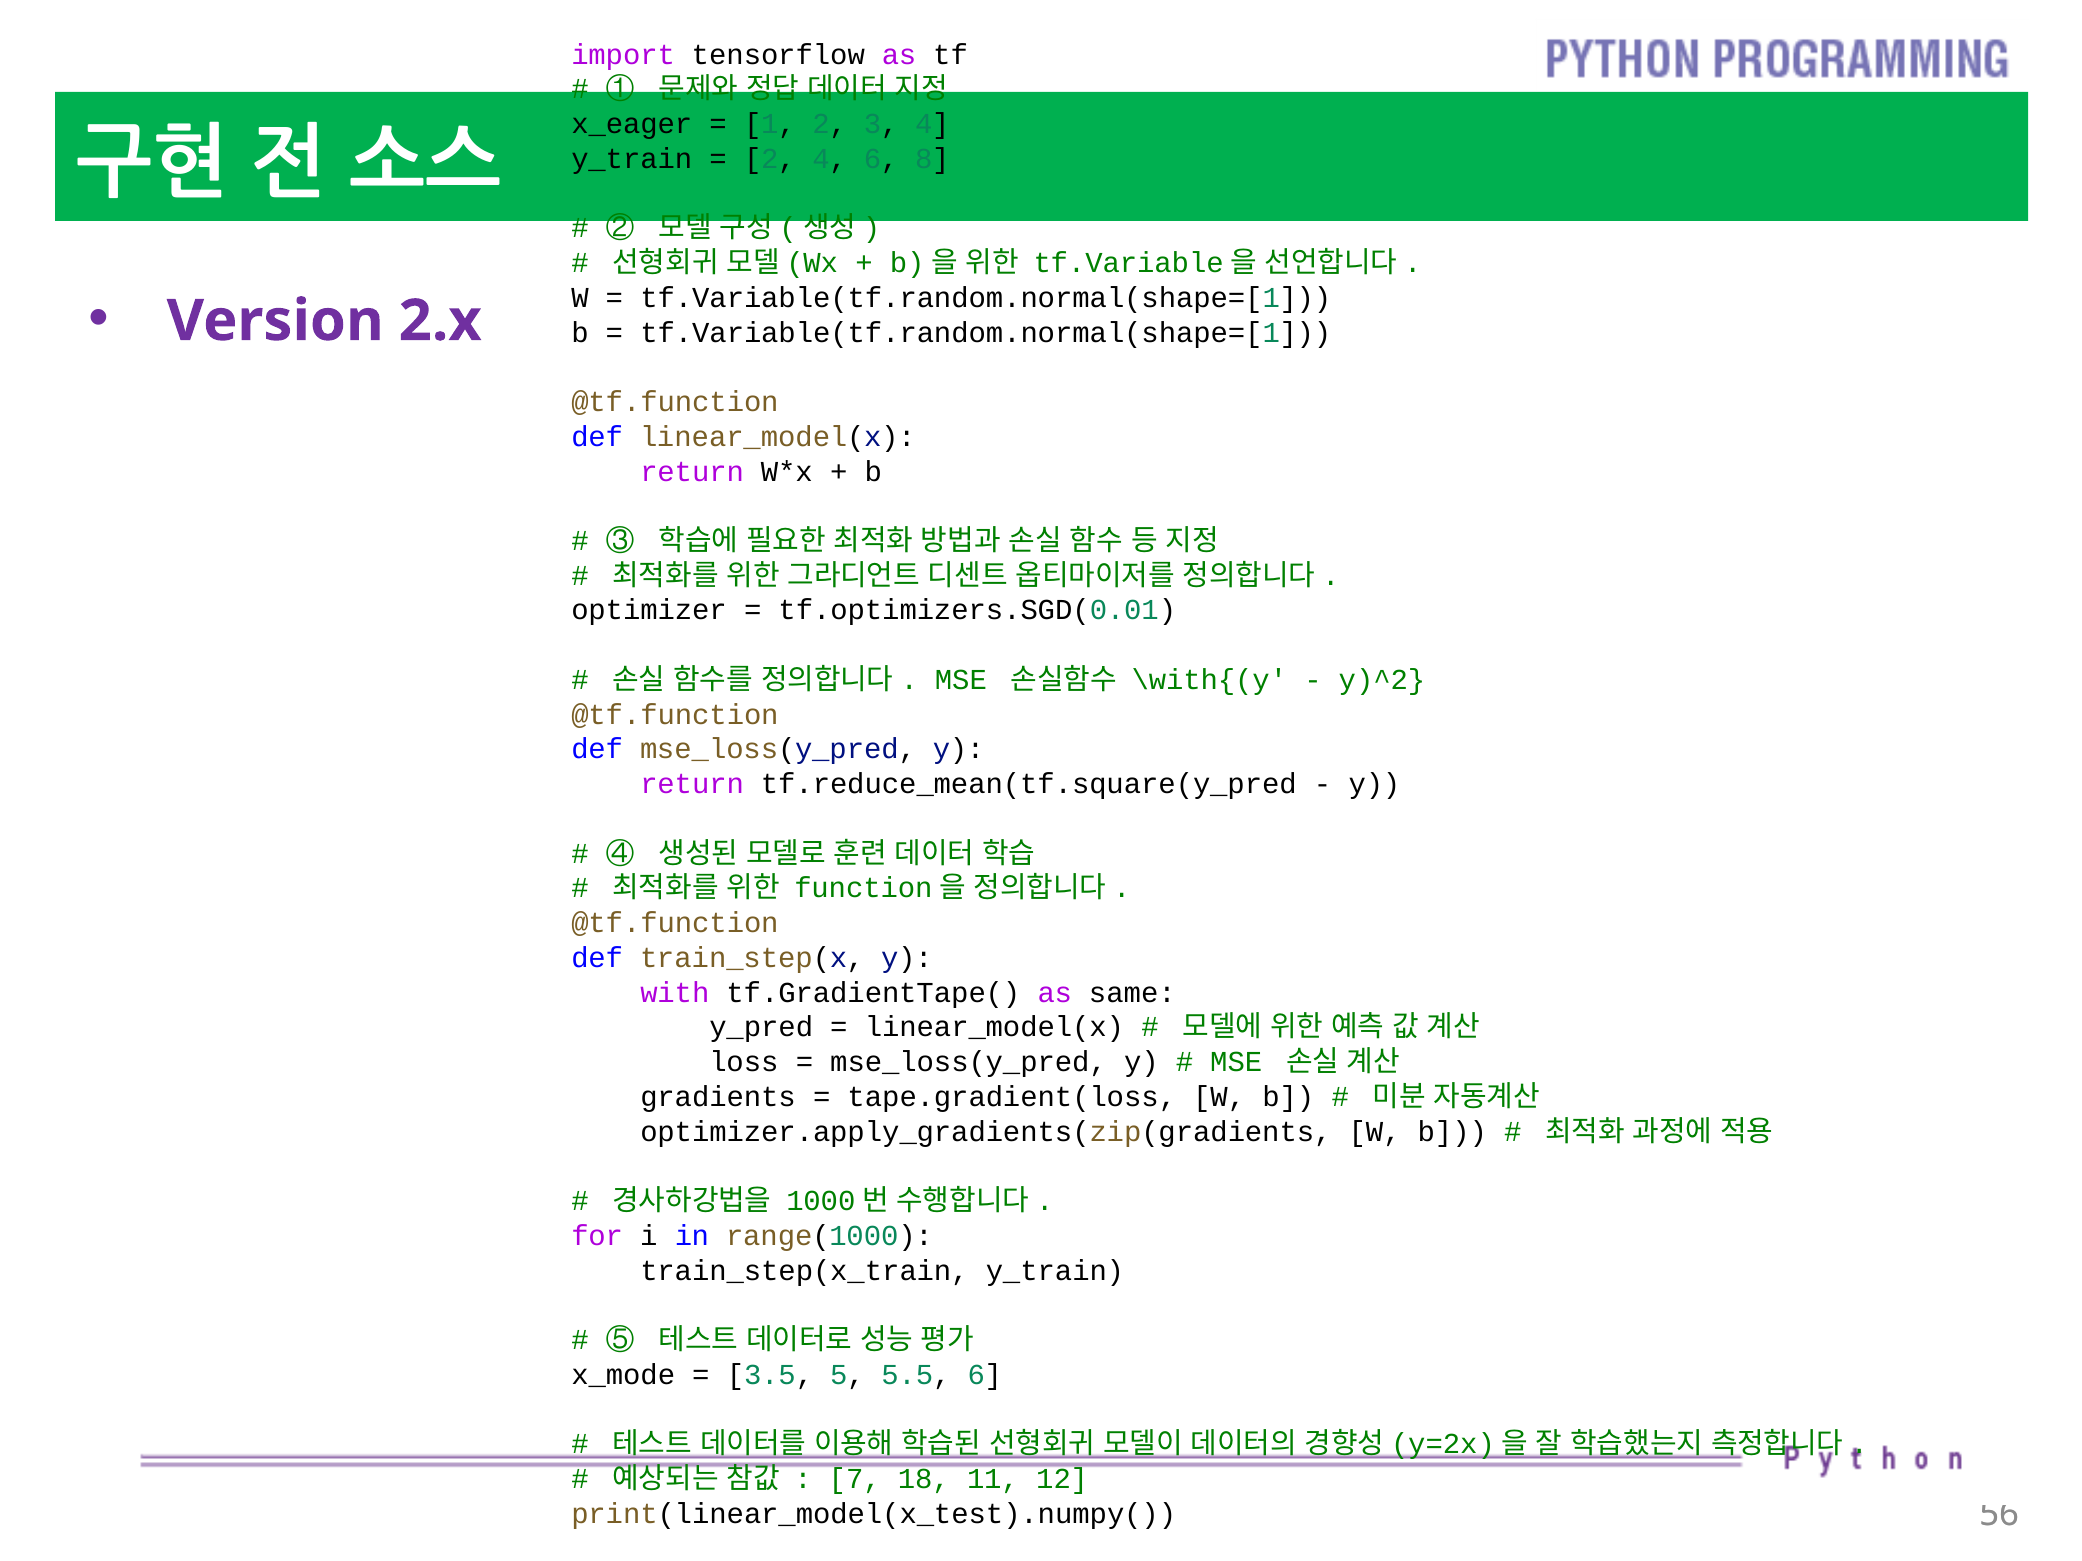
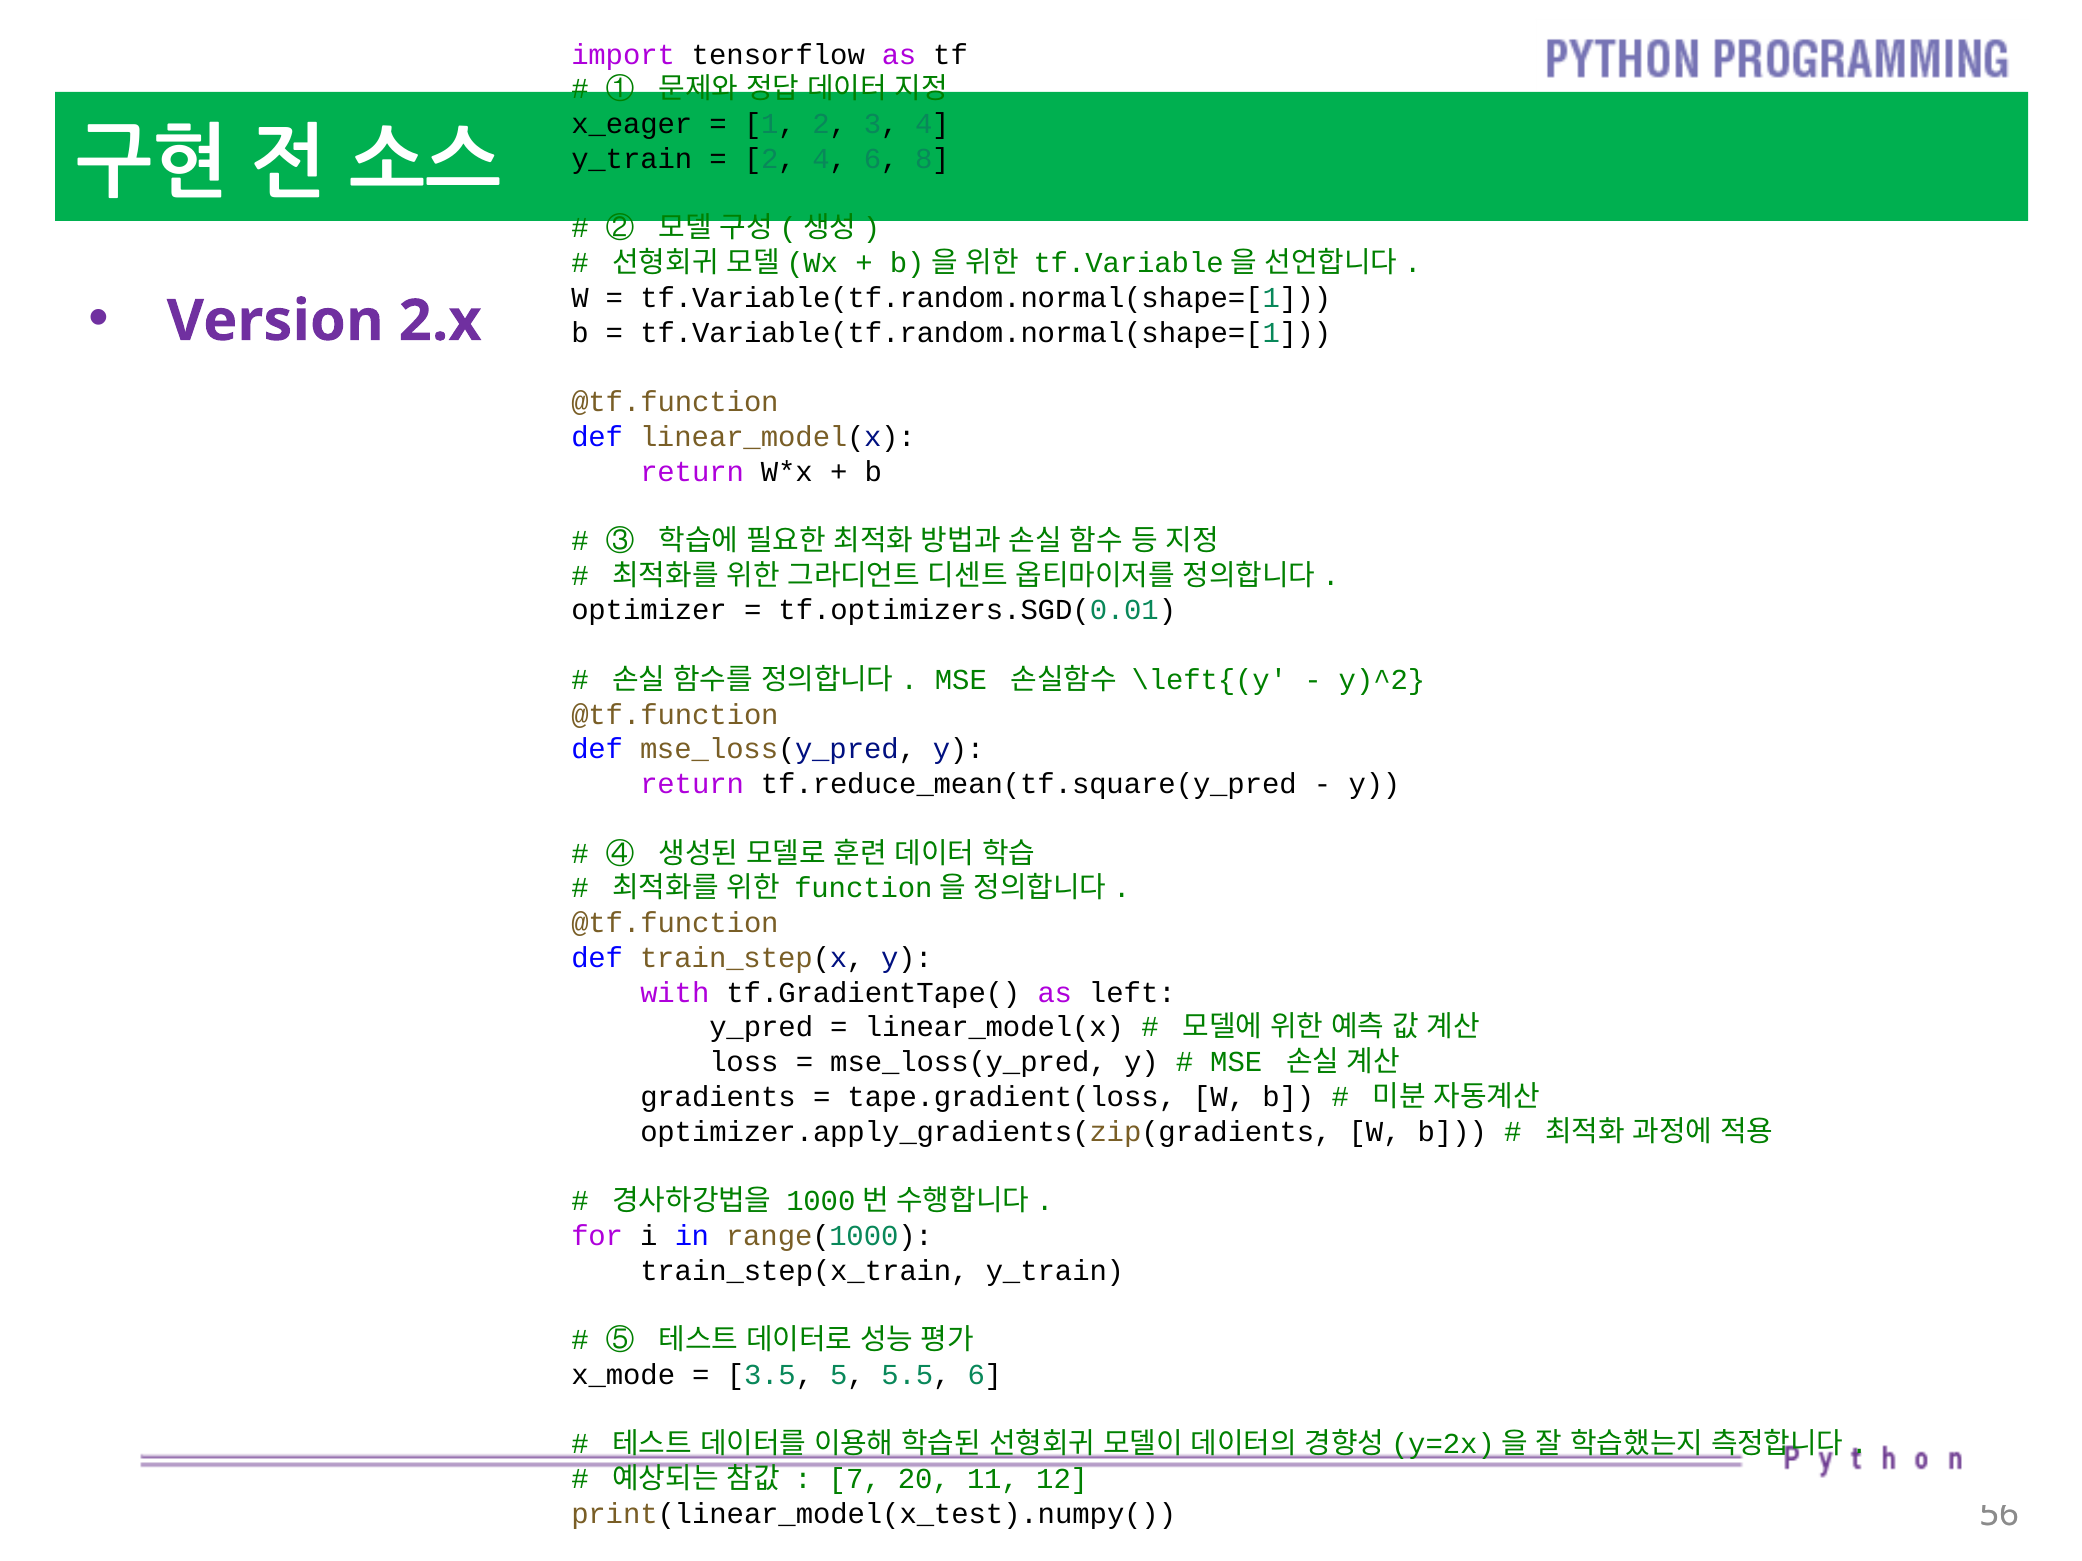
\with{(y: \with{(y -> \left{(y
same: same -> left
18: 18 -> 20
